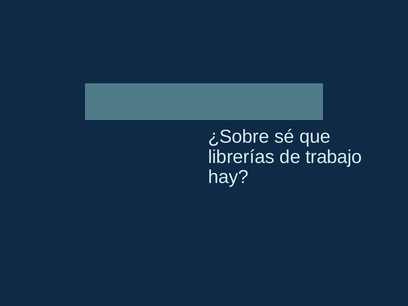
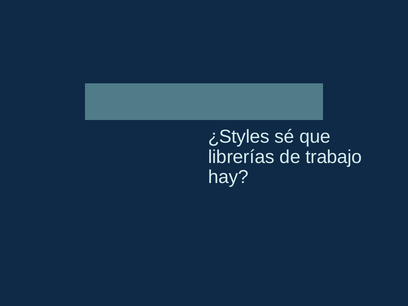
¿Sobre: ¿Sobre -> ¿Styles
